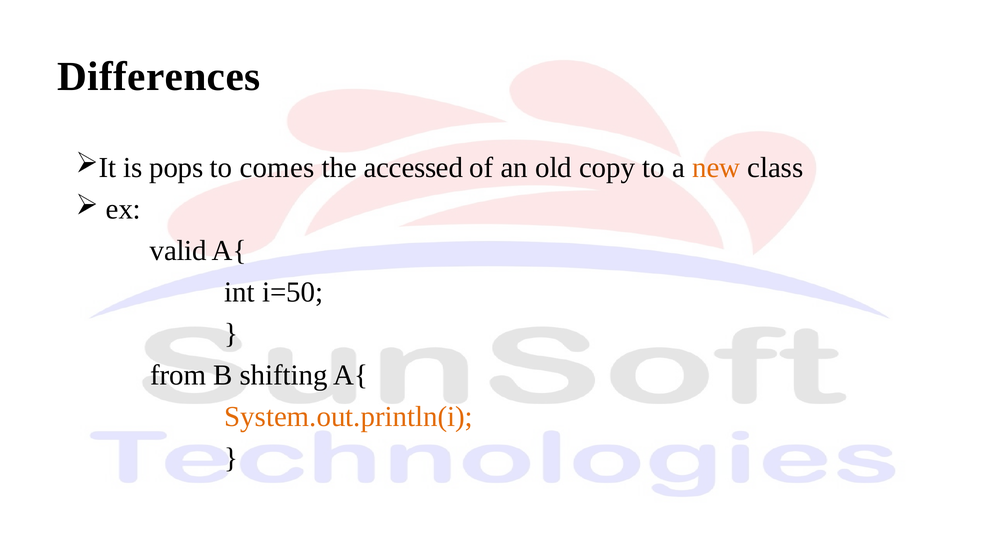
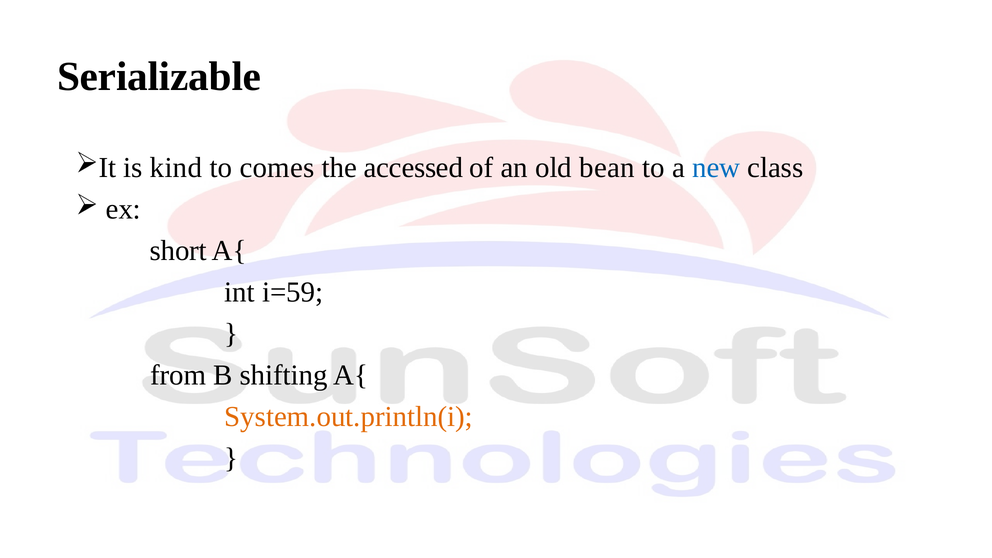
Differences: Differences -> Serializable
pops: pops -> kind
copy: copy -> bean
new colour: orange -> blue
valid: valid -> short
i=50: i=50 -> i=59
